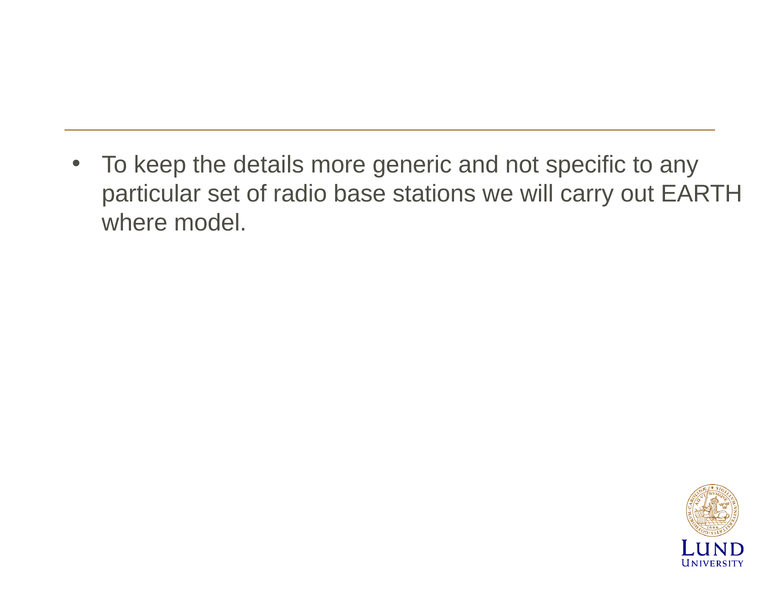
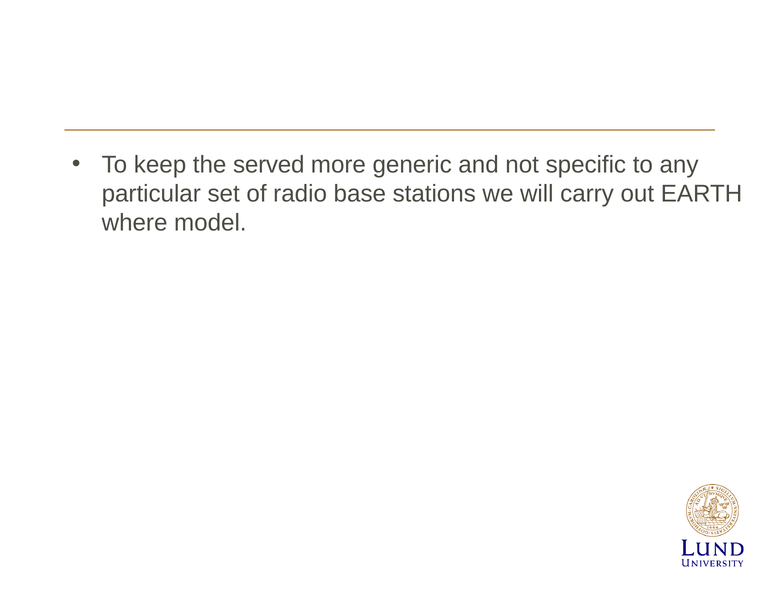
details: details -> served
